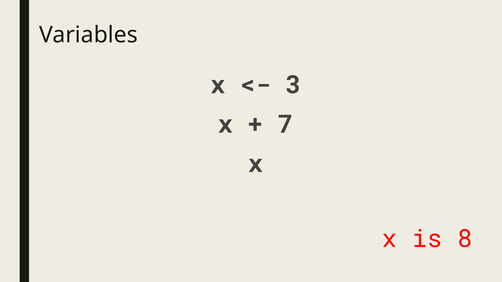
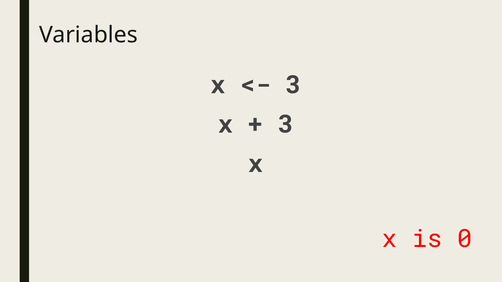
7 at (285, 124): 7 -> 3
8: 8 -> 0
